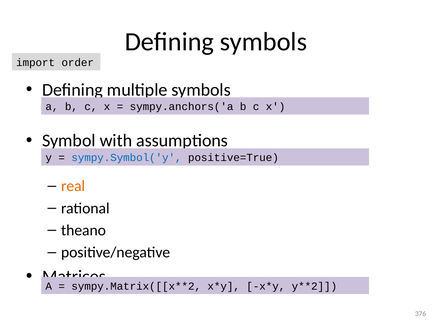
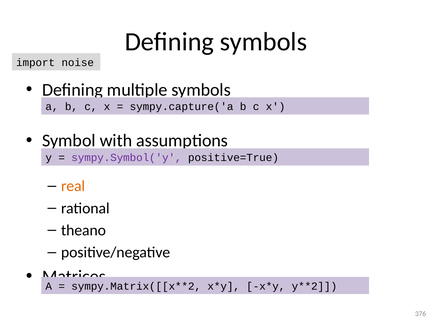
order: order -> noise
sympy.anchors('a: sympy.anchors('a -> sympy.capture('a
sympy.Symbol('y colour: blue -> purple
